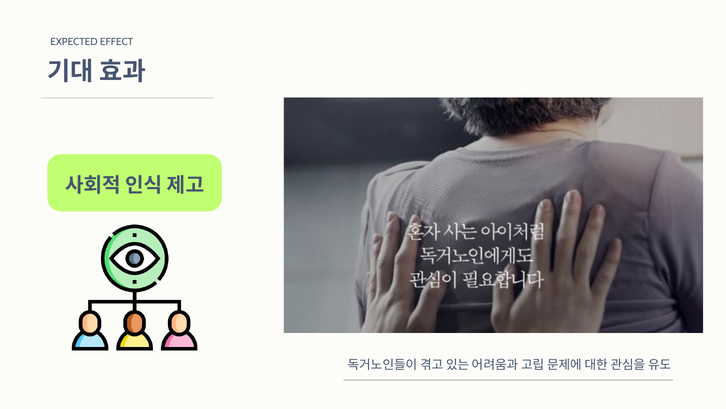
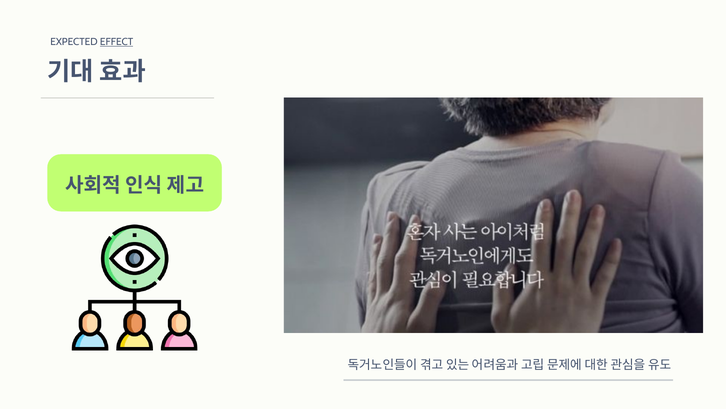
EFFECT underline: none -> present
